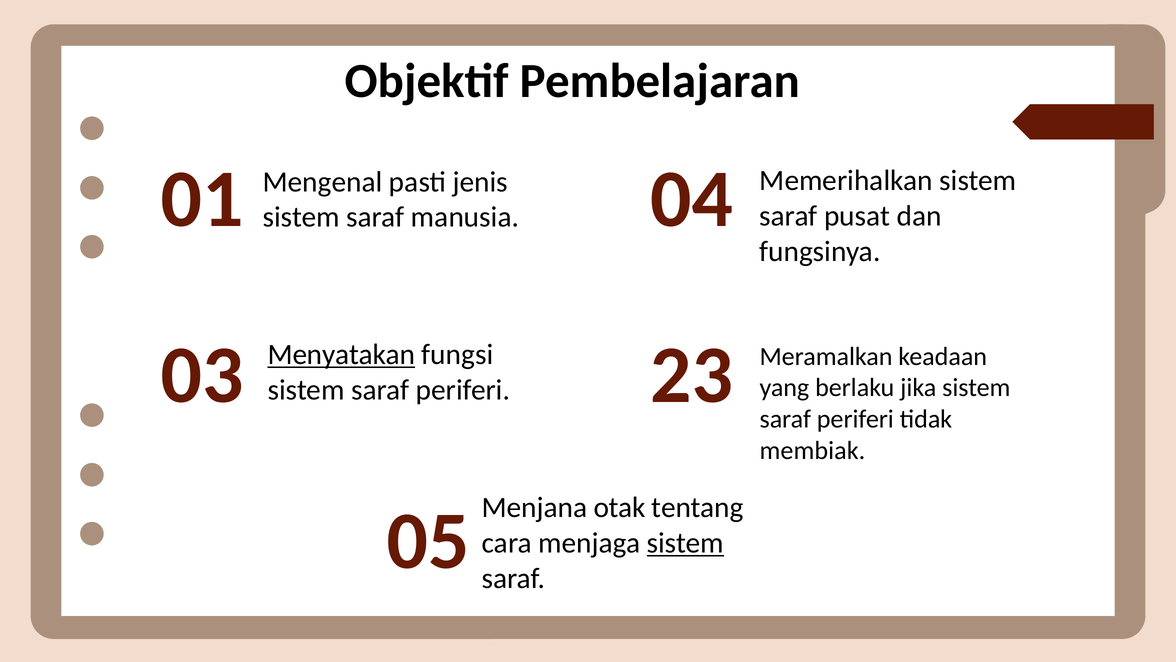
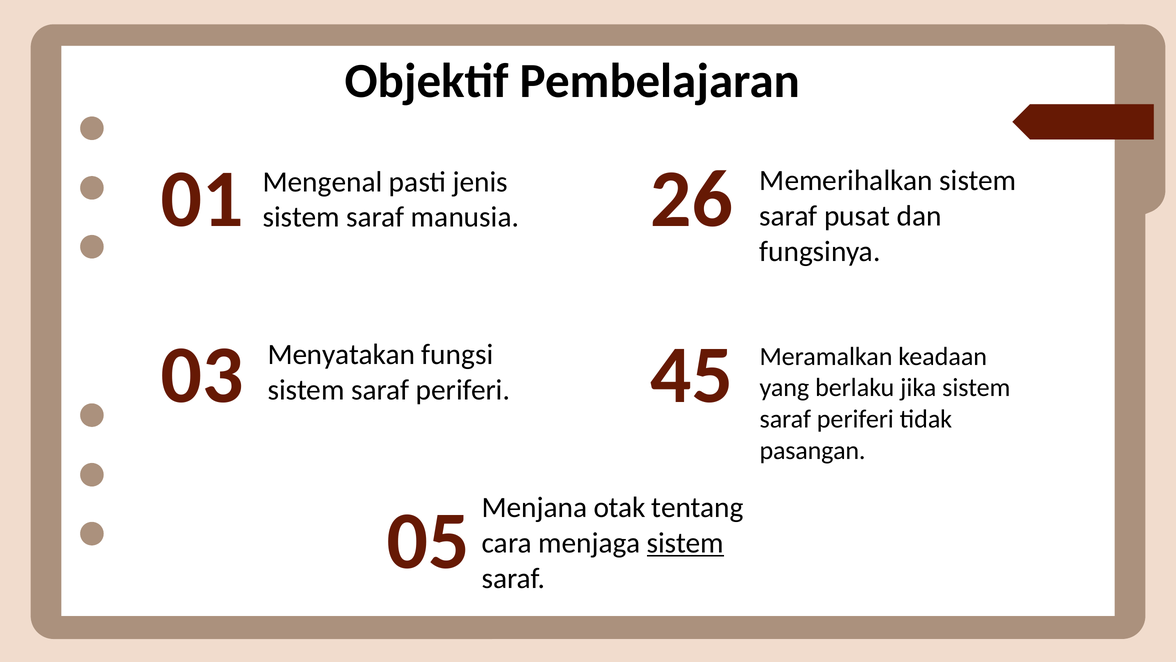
04: 04 -> 26
23: 23 -> 45
Menyatakan underline: present -> none
membiak: membiak -> pasangan
